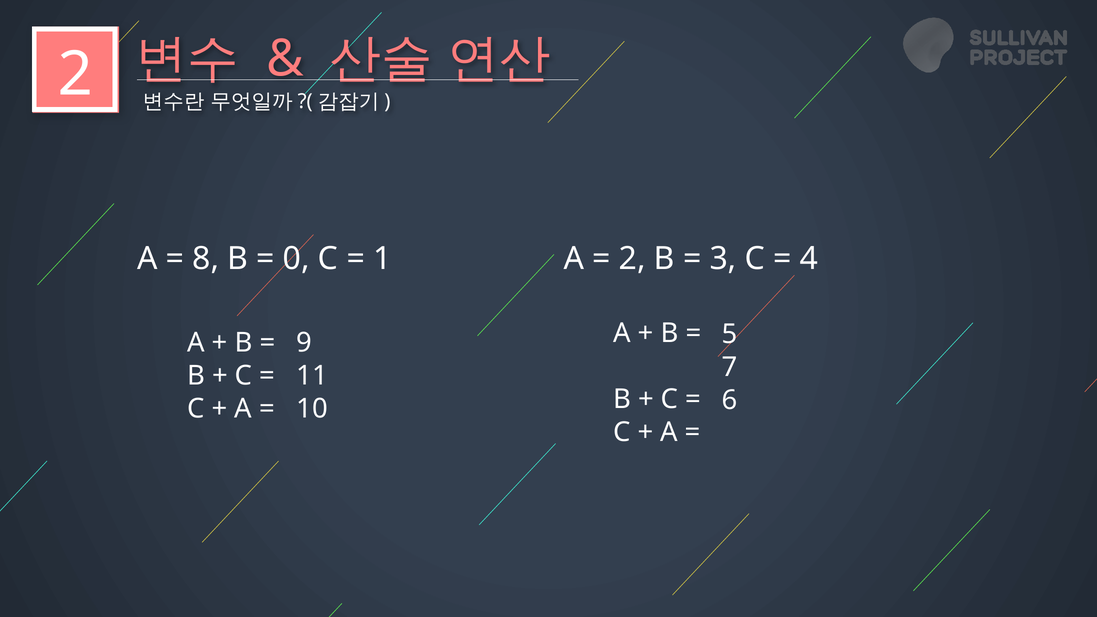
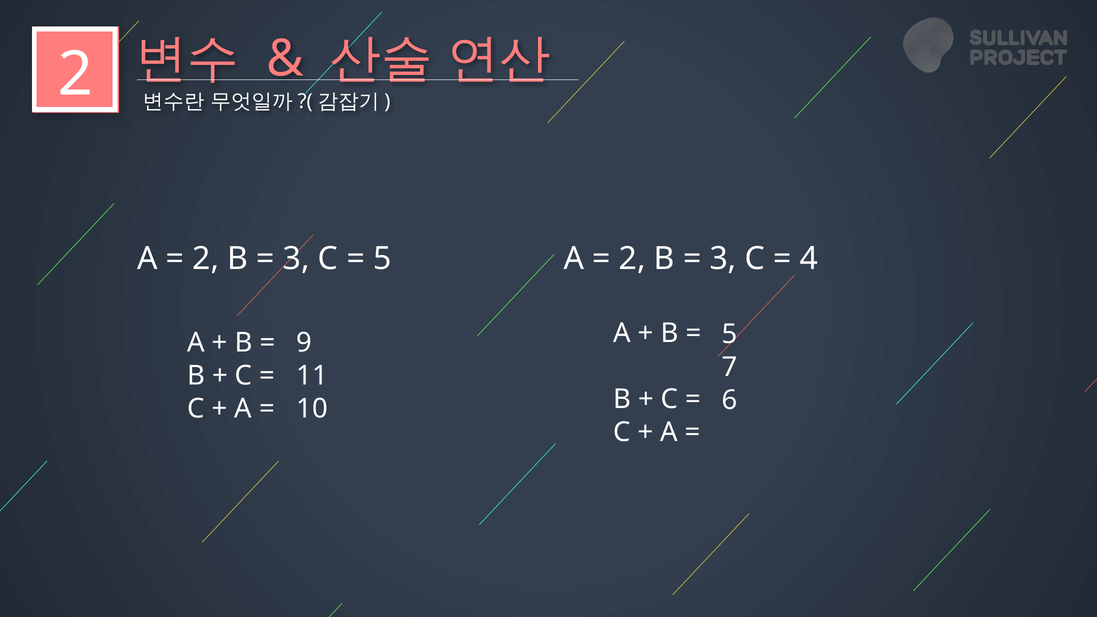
8 at (206, 258): 8 -> 2
0 at (296, 258): 0 -> 3
1 at (382, 258): 1 -> 5
